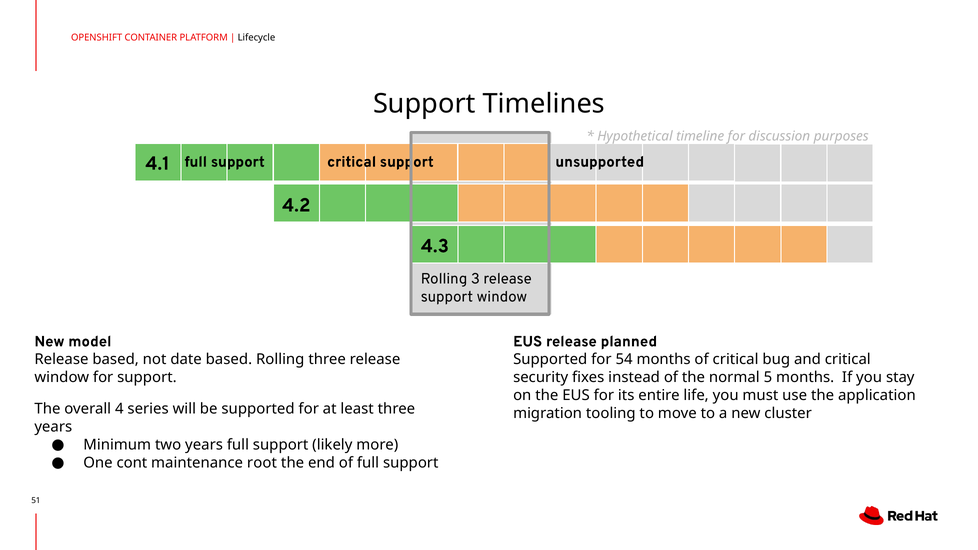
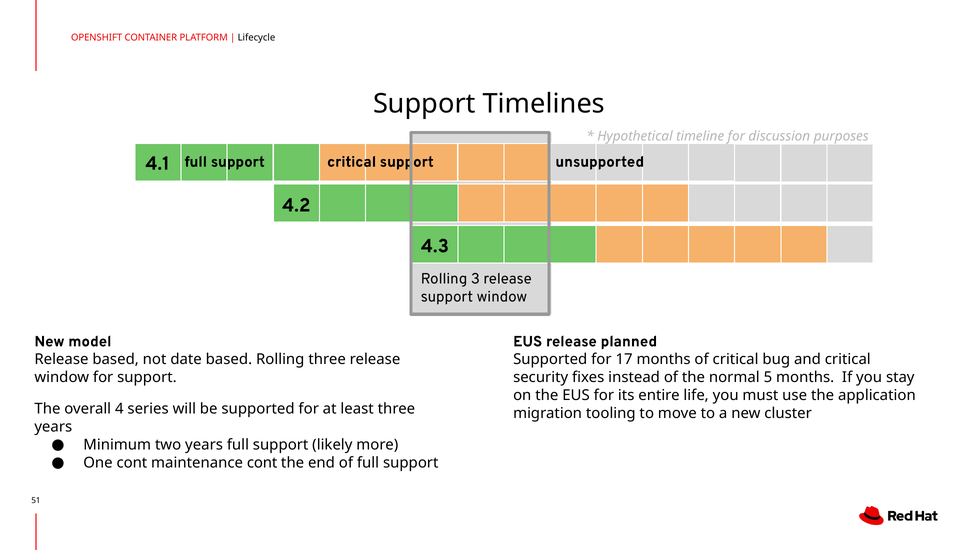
54: 54 -> 17
maintenance root: root -> cont
